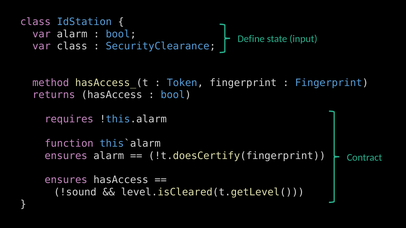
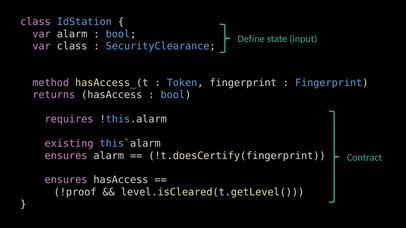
function: function -> existing
!sound: !sound -> !proof
